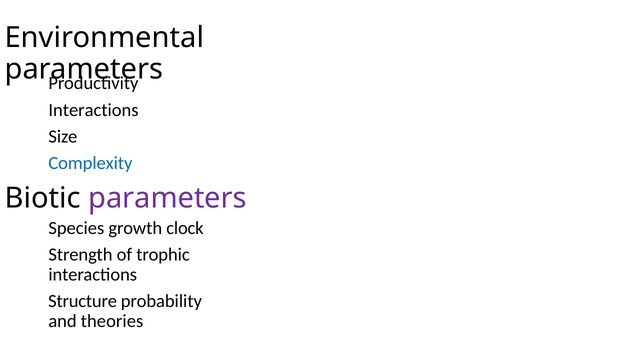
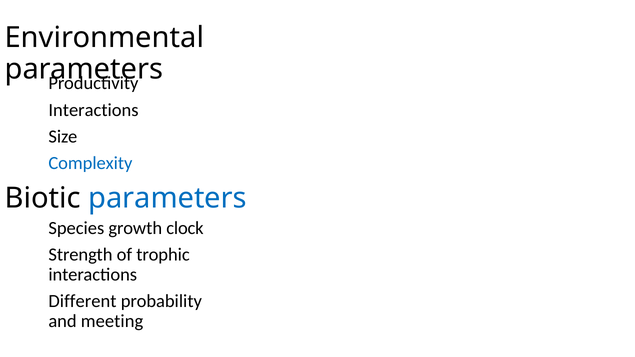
parameters at (167, 198) colour: purple -> blue
Structure: Structure -> Different
theories: theories -> meeting
